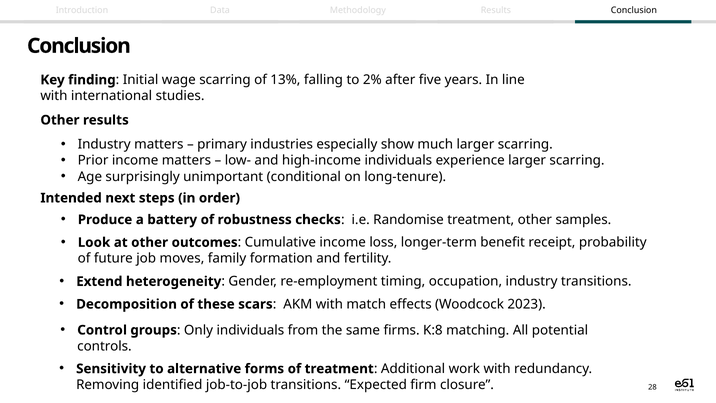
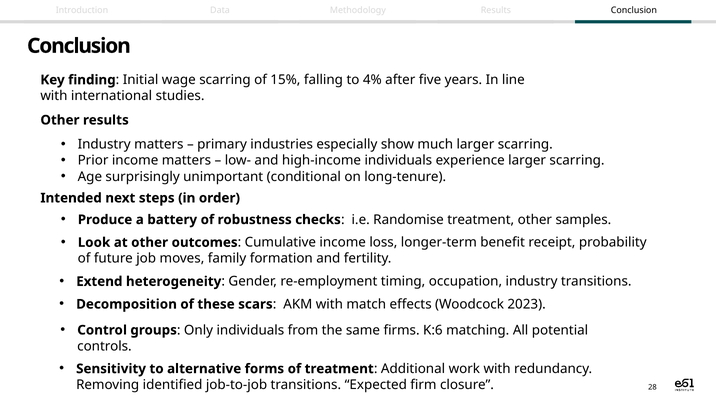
13%: 13% -> 15%
2%: 2% -> 4%
K:8: K:8 -> K:6
